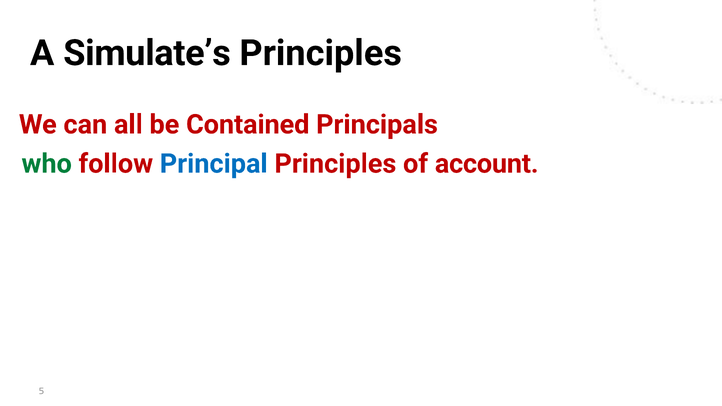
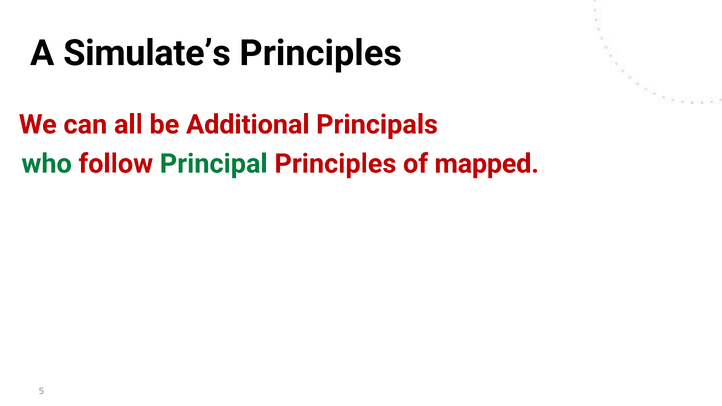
Contained: Contained -> Additional
Principal colour: blue -> green
account: account -> mapped
